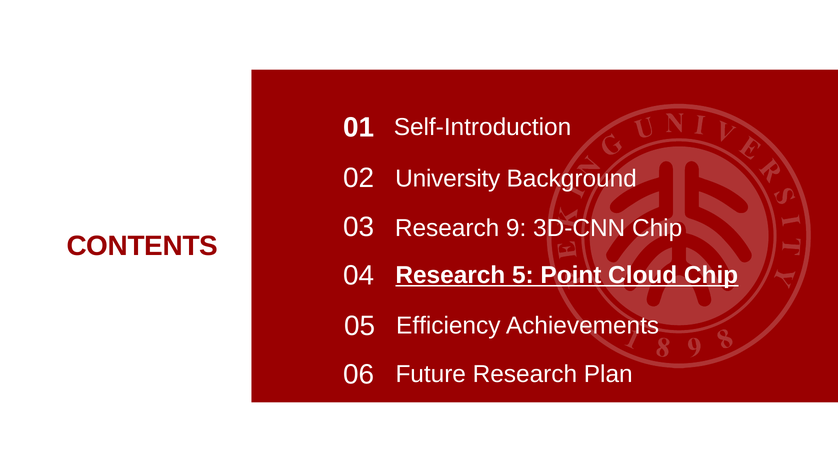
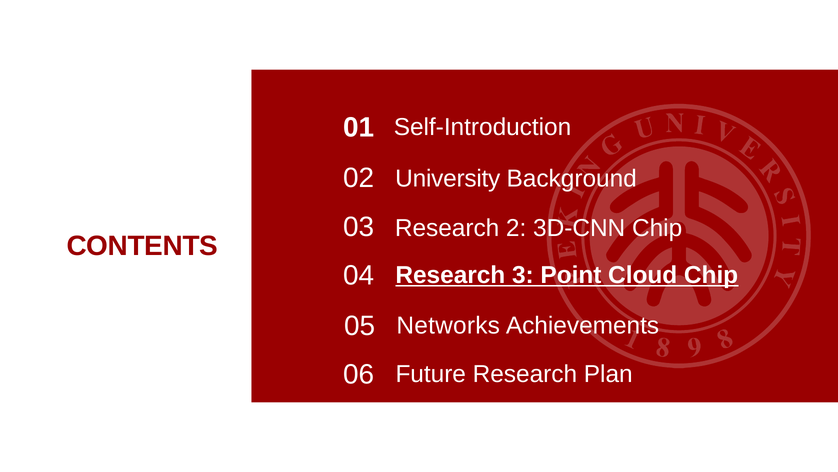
9: 9 -> 2
5: 5 -> 3
Efficiency: Efficiency -> Networks
